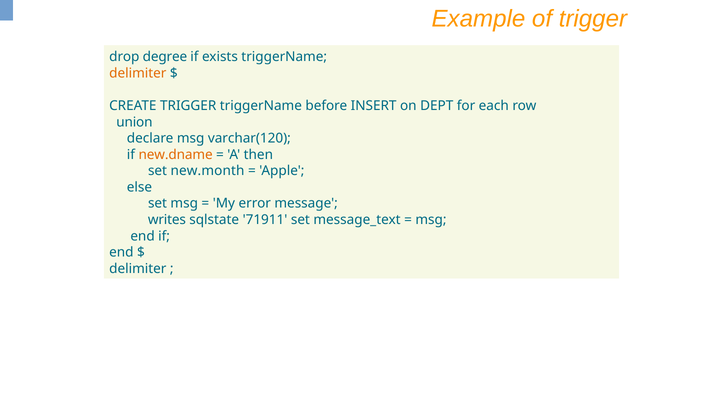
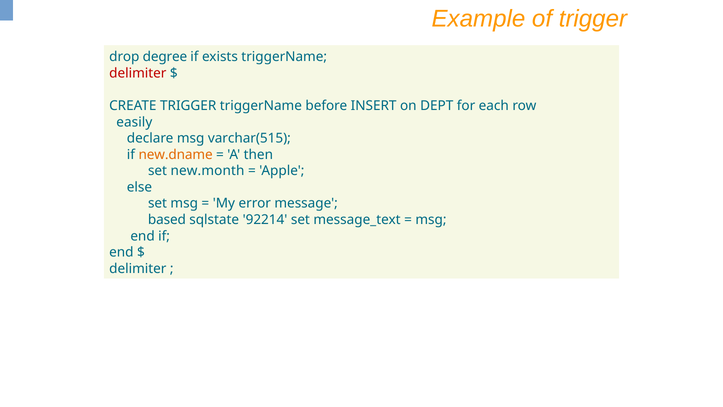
delimiter at (138, 73) colour: orange -> red
union: union -> easily
varchar(120: varchar(120 -> varchar(515
writes: writes -> based
71911: 71911 -> 92214
